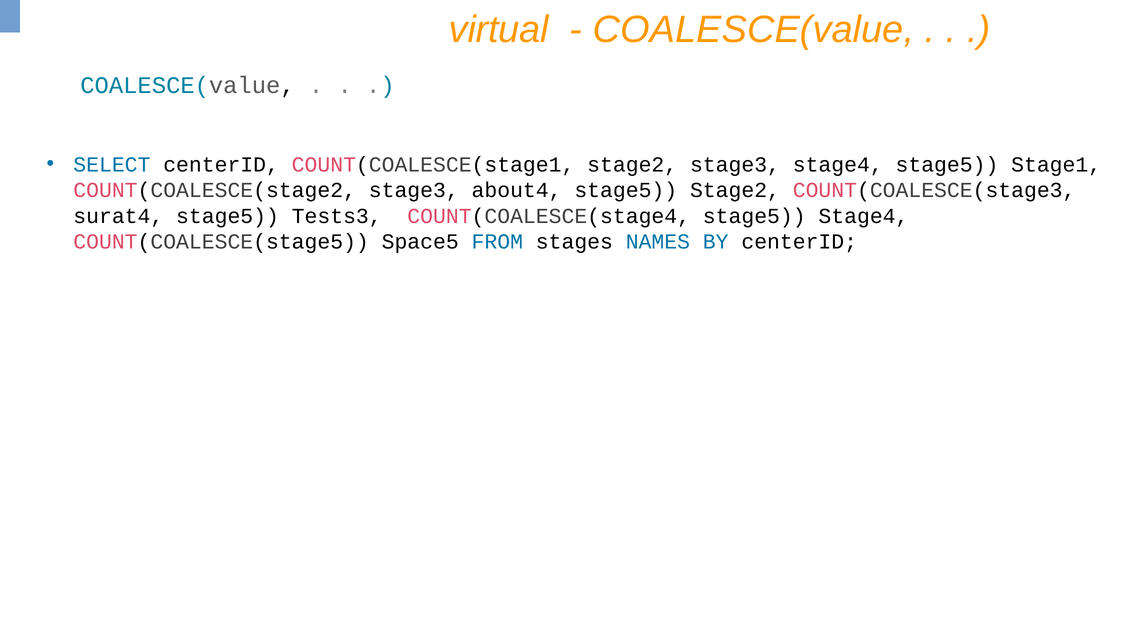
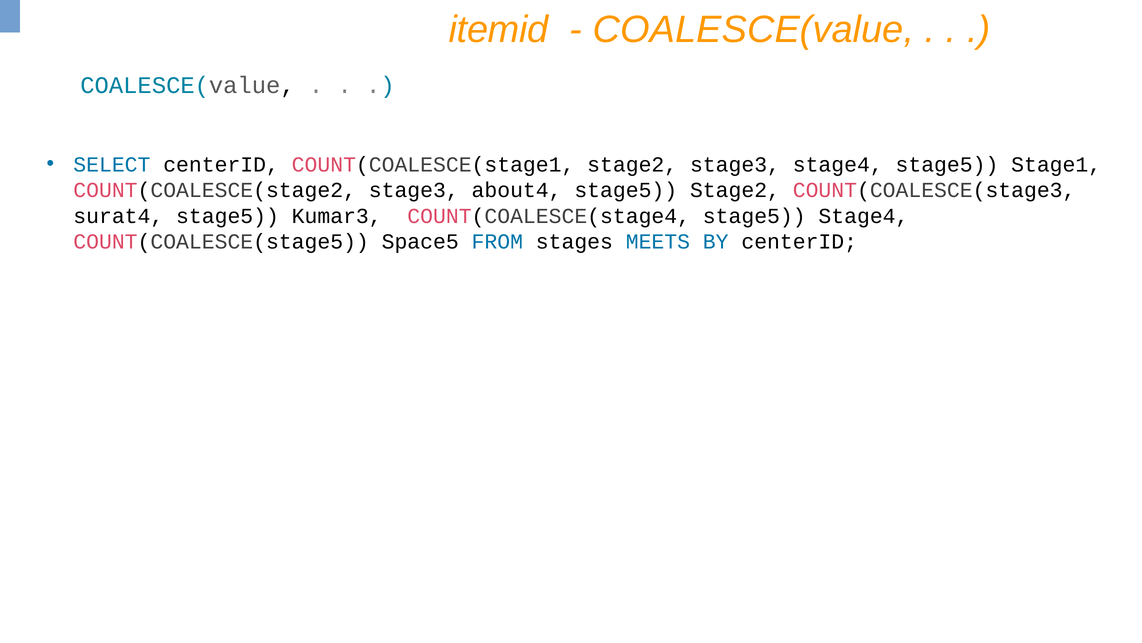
virtual: virtual -> itemid
Tests3: Tests3 -> Kumar3
NAMES: NAMES -> MEETS
